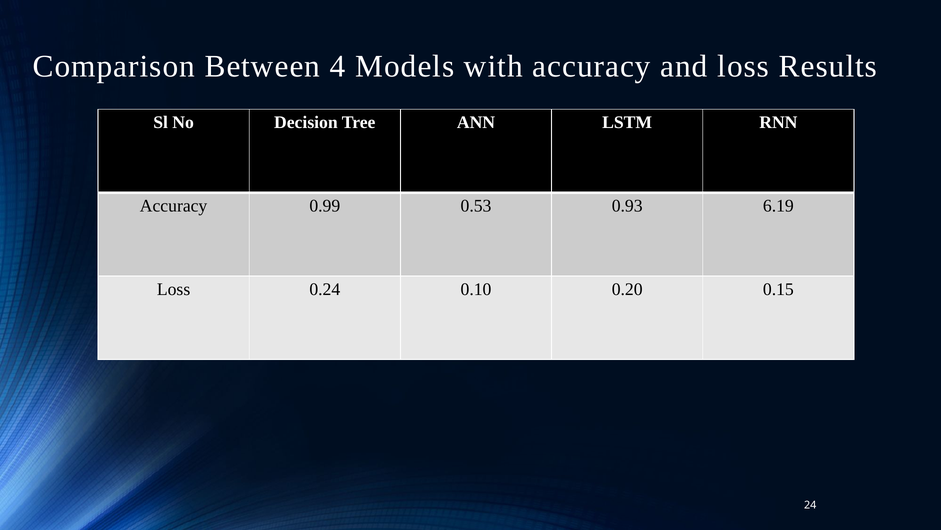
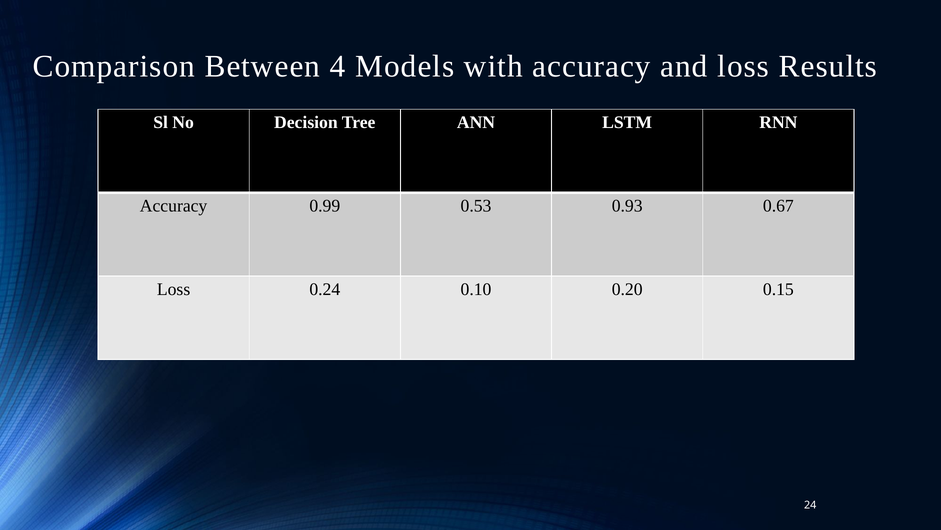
6.19: 6.19 -> 0.67
